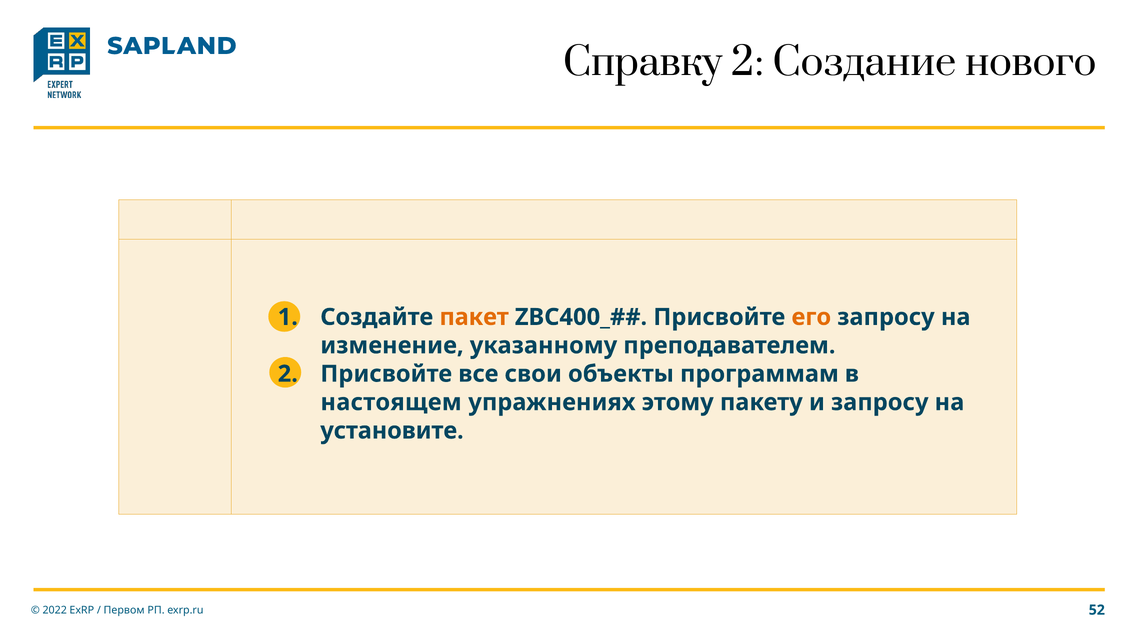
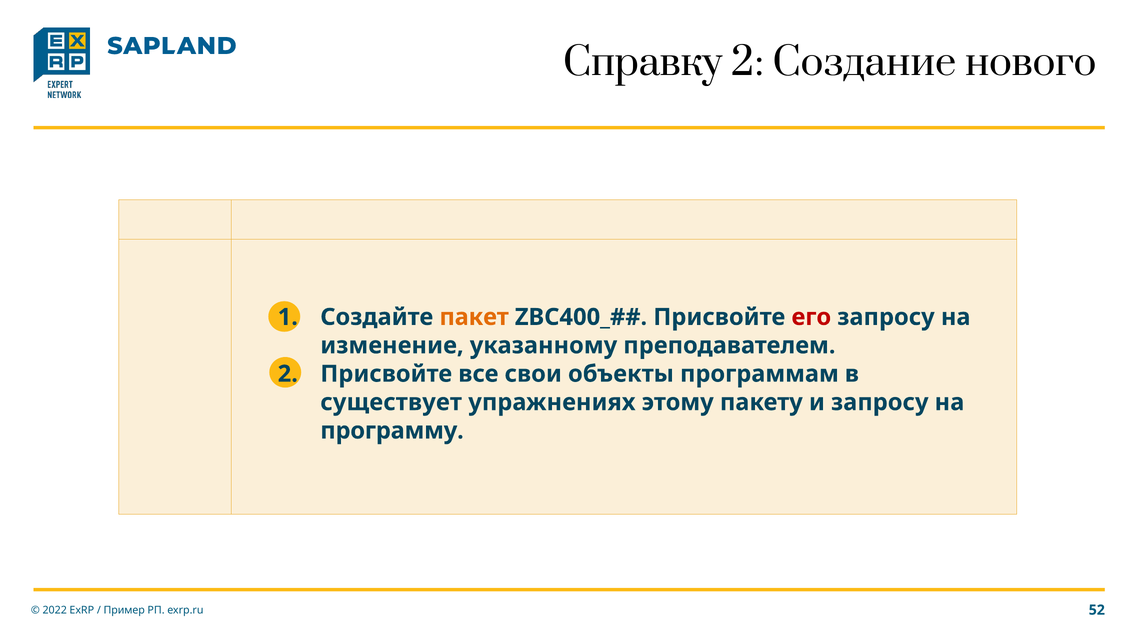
его colour: orange -> red
настоящем: настоящем -> существует
установите: установите -> программу
Первом: Первом -> Пример
